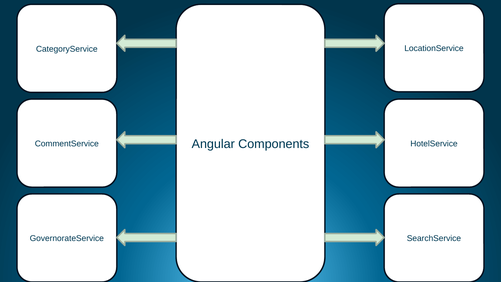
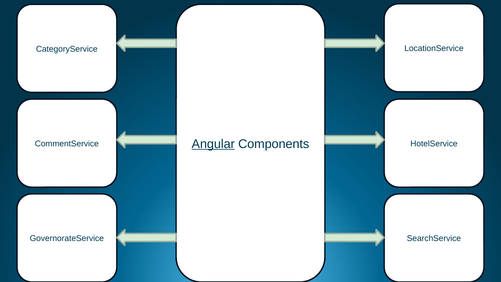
Angular underline: none -> present
